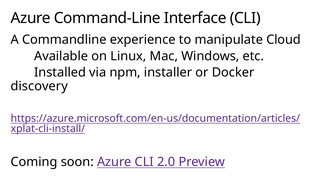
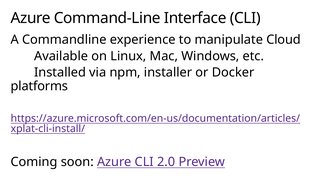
discovery: discovery -> platforms
